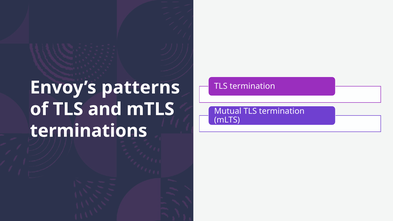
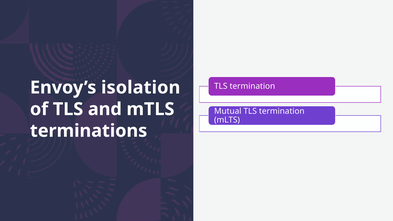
patterns: patterns -> isolation
